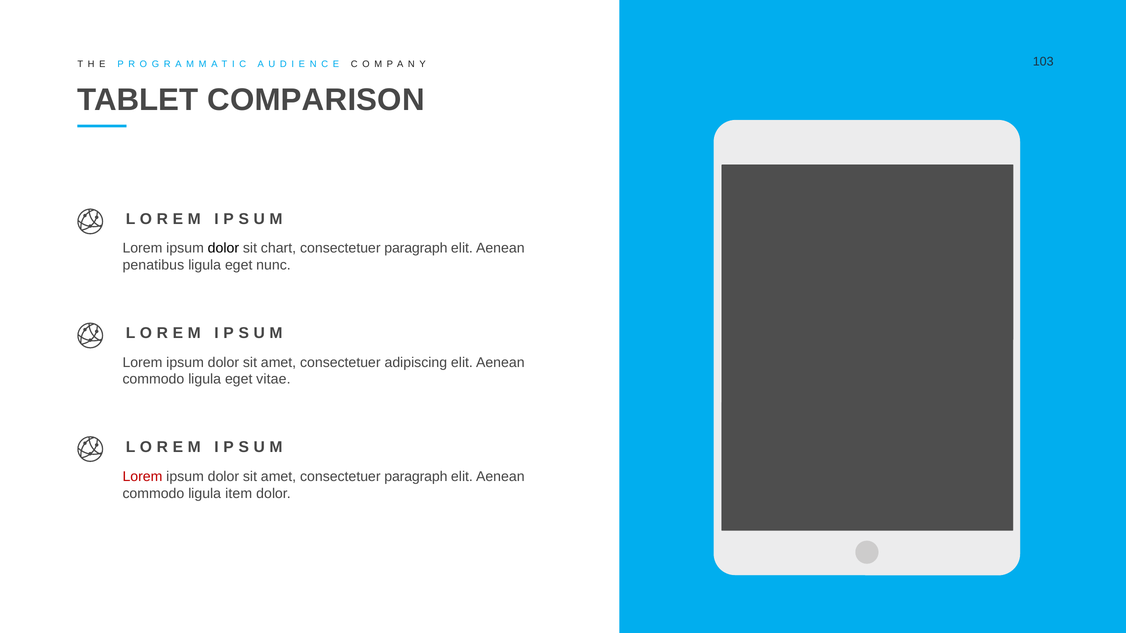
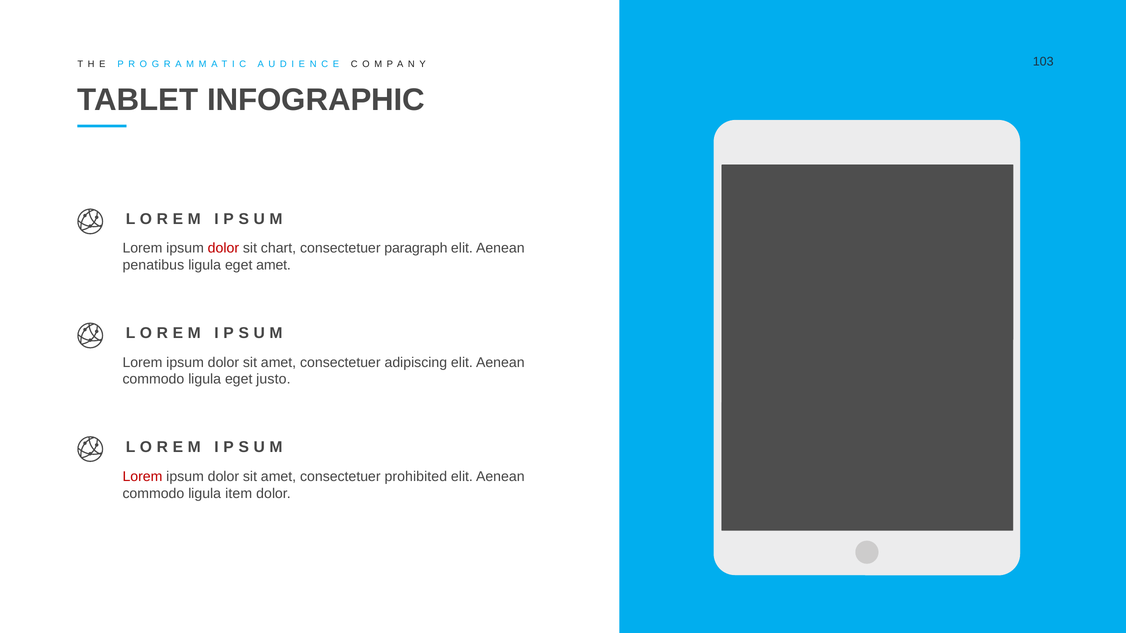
COMPARISON: COMPARISON -> INFOGRAPHIC
dolor at (223, 248) colour: black -> red
eget nunc: nunc -> amet
vitae: vitae -> justo
amet consectetuer paragraph: paragraph -> prohibited
